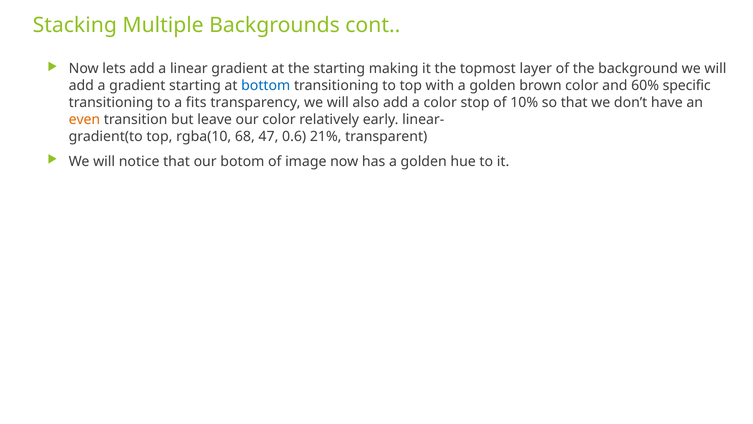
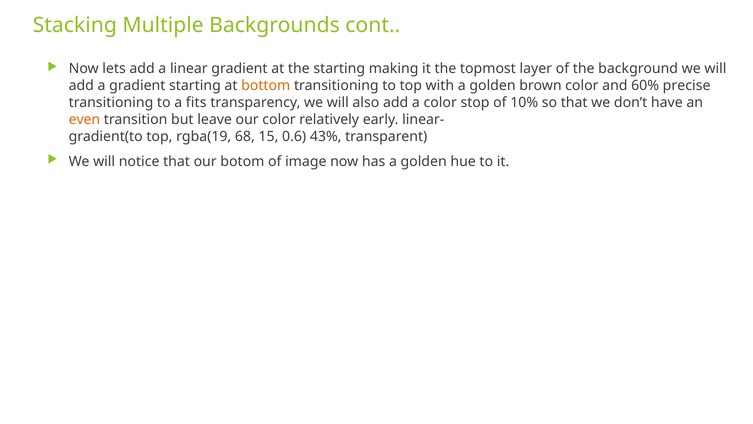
bottom colour: blue -> orange
specific: specific -> precise
rgba(10: rgba(10 -> rgba(19
47: 47 -> 15
21%: 21% -> 43%
